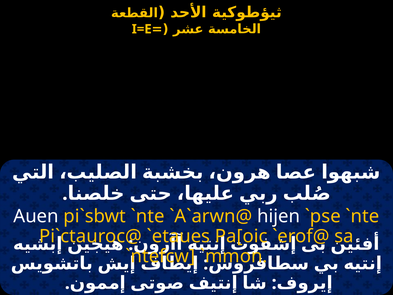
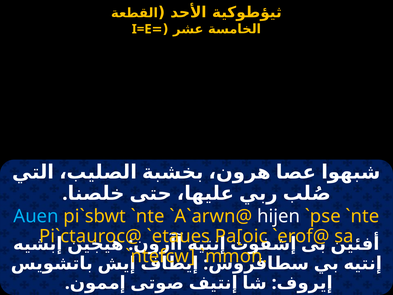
Auen colour: white -> light blue
